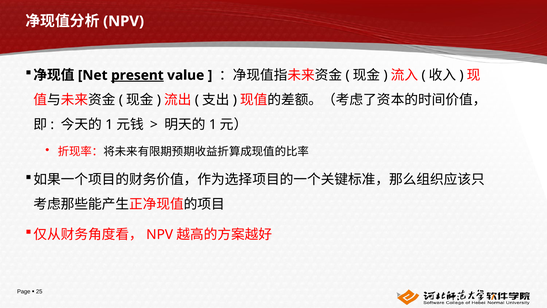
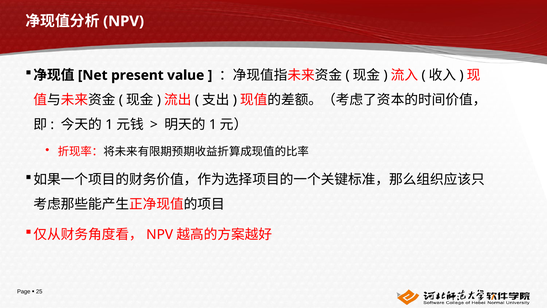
present underline: present -> none
